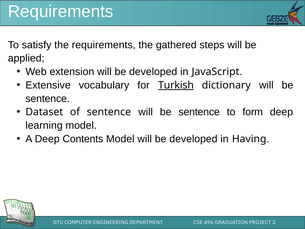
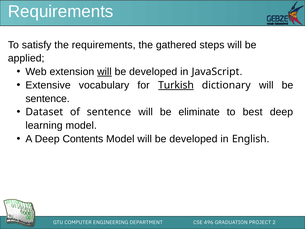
will at (104, 72) underline: none -> present
sentence will be sentence: sentence -> eliminate
form: form -> best
Having: Having -> English
